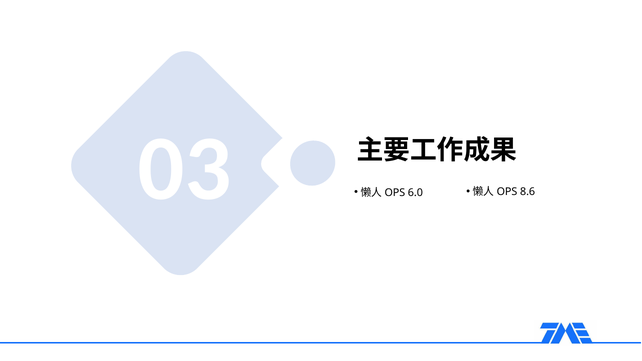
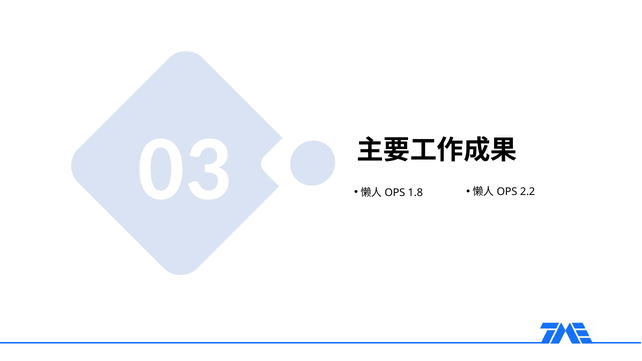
6.0: 6.0 -> 1.8
8.6: 8.6 -> 2.2
